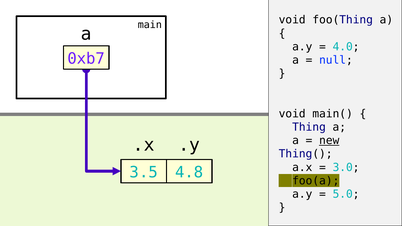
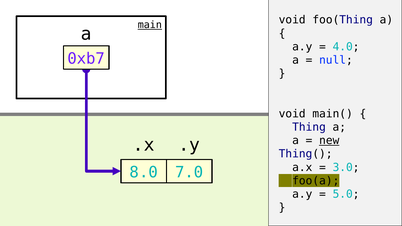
main underline: none -> present
3.5: 3.5 -> 8.0
4.8: 4.8 -> 7.0
